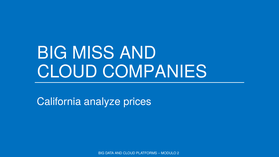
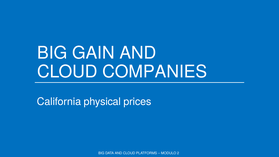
MISS: MISS -> GAIN
analyze: analyze -> physical
